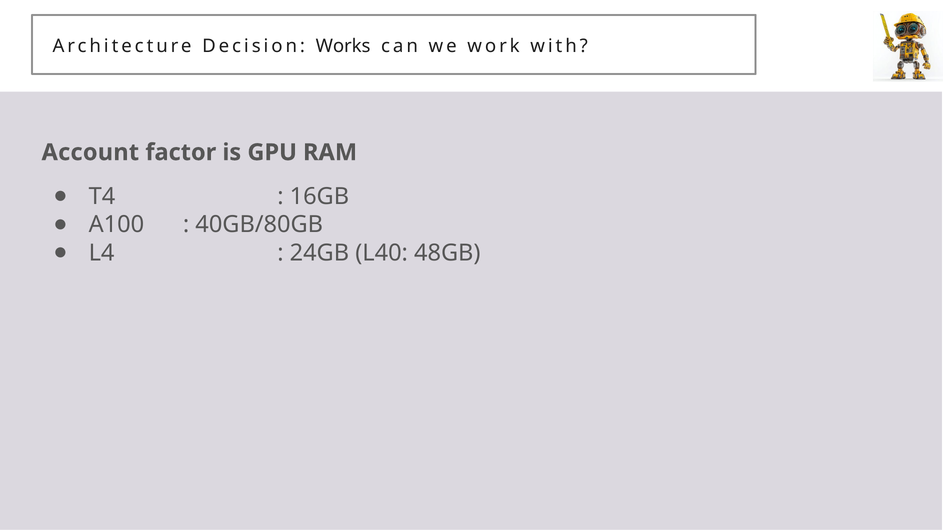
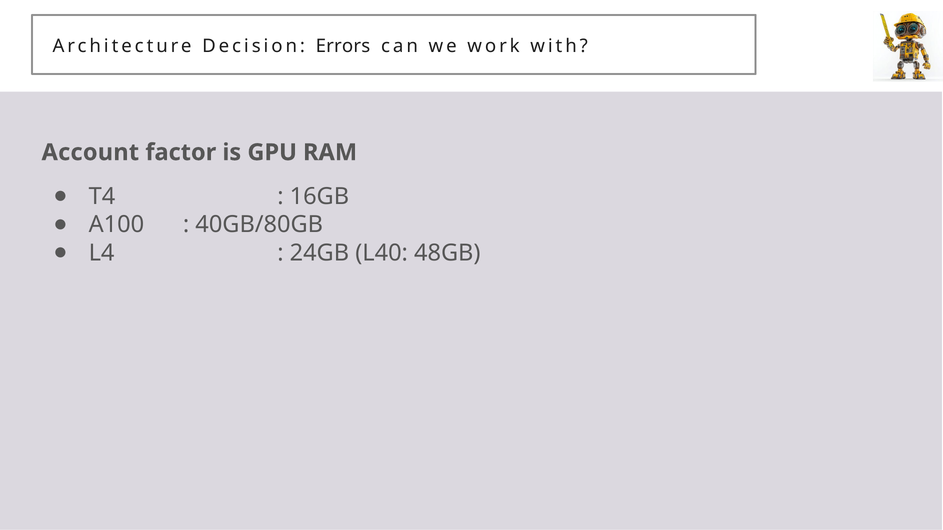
Works: Works -> Errors
